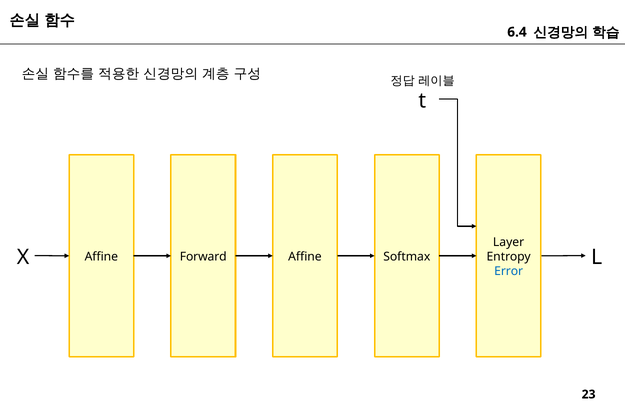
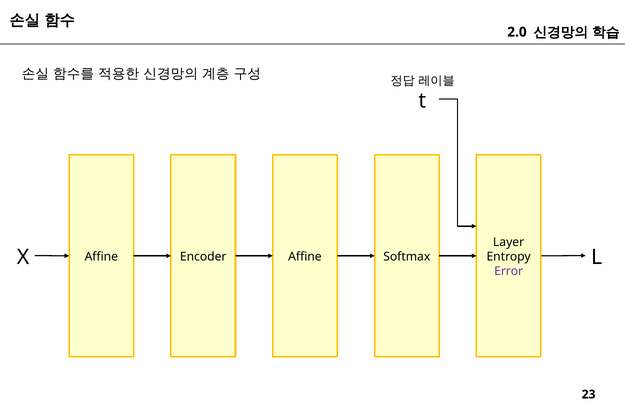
6.4: 6.4 -> 2.0
Forward: Forward -> Encoder
Error colour: blue -> purple
